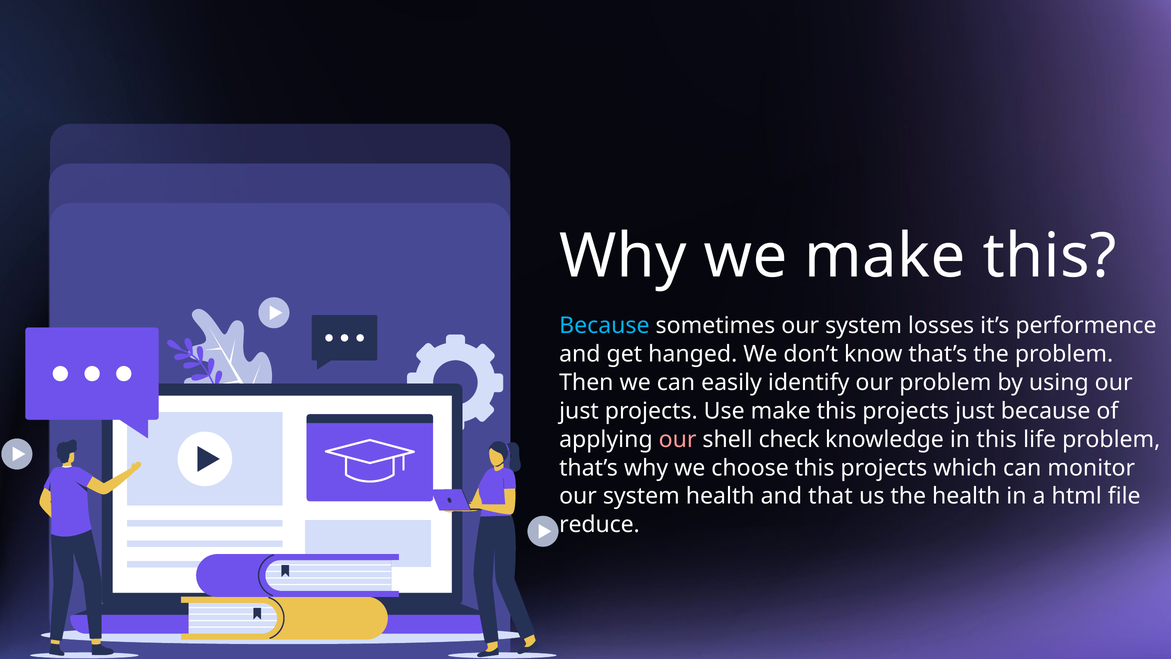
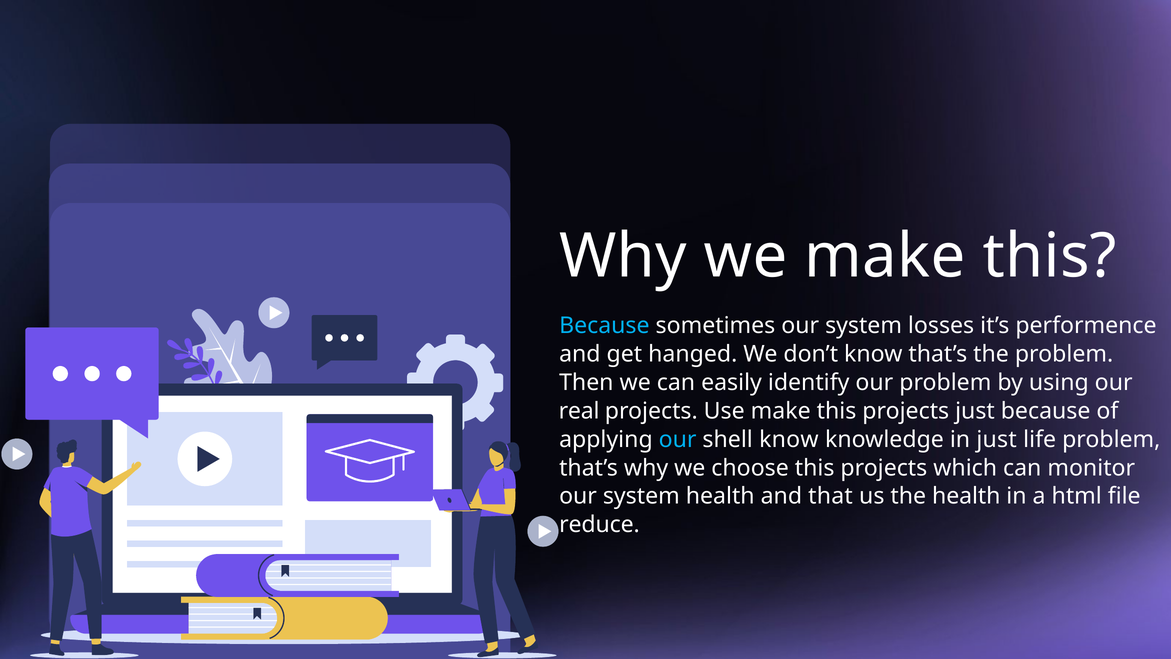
just at (579, 411): just -> real
our at (678, 439) colour: pink -> light blue
shell check: check -> know
in this: this -> just
